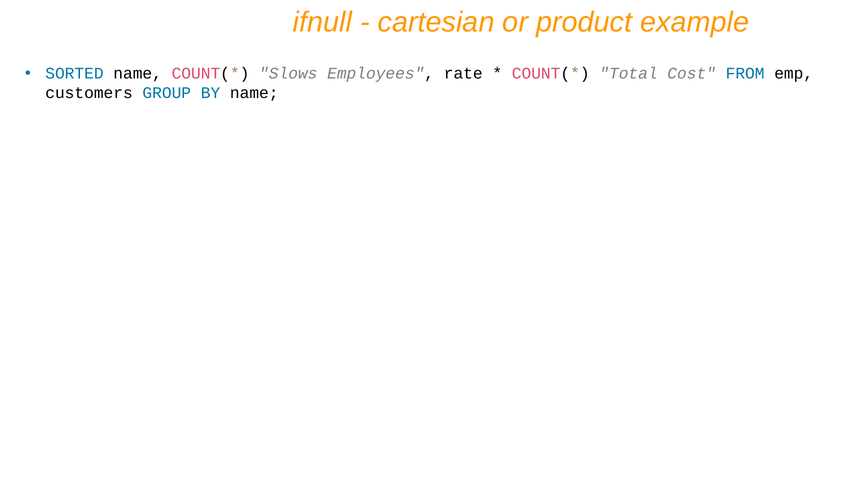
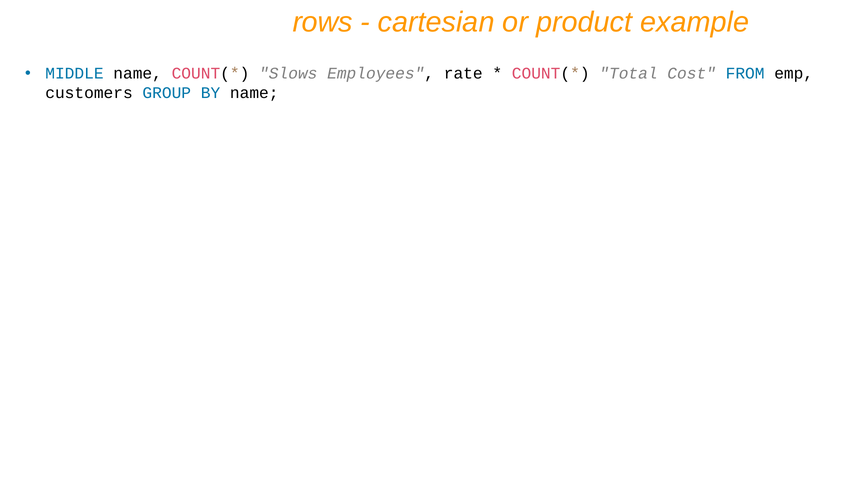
ifnull: ifnull -> rows
SORTED: SORTED -> MIDDLE
